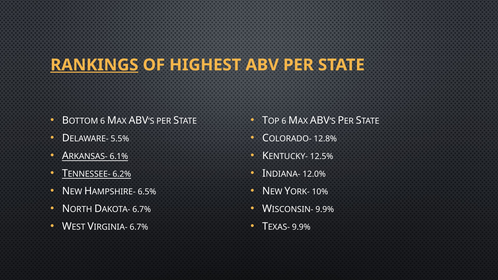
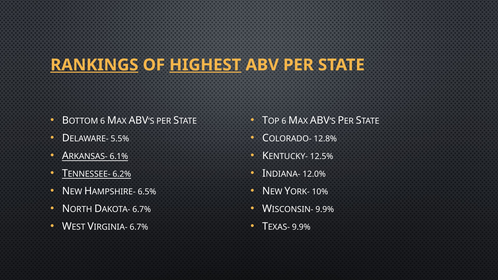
HIGHEST underline: none -> present
